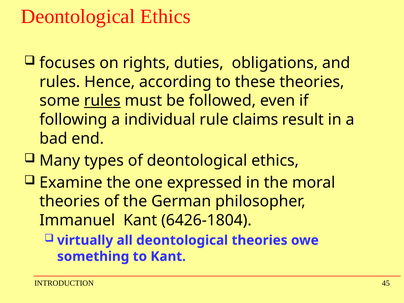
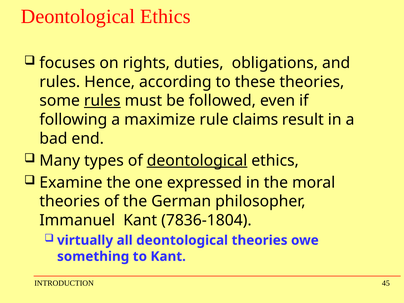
individual: individual -> maximize
deontological at (197, 161) underline: none -> present
6426-1804: 6426-1804 -> 7836-1804
